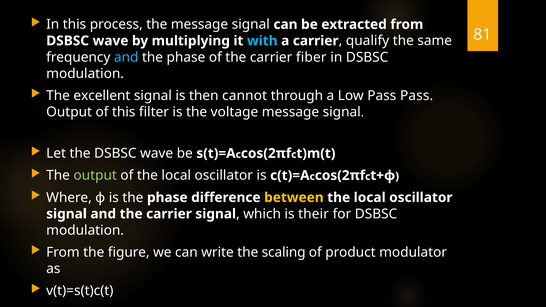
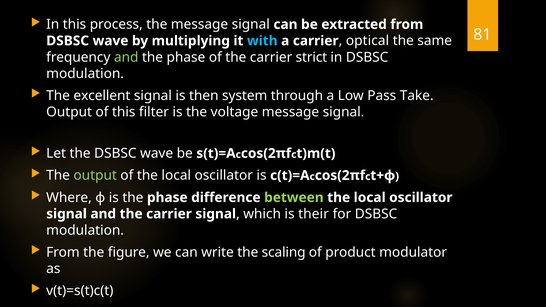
qualify: qualify -> optical
and at (126, 57) colour: light blue -> light green
fiber: fiber -> strict
cannot: cannot -> system
Pass Pass: Pass -> Take
between colour: yellow -> light green
